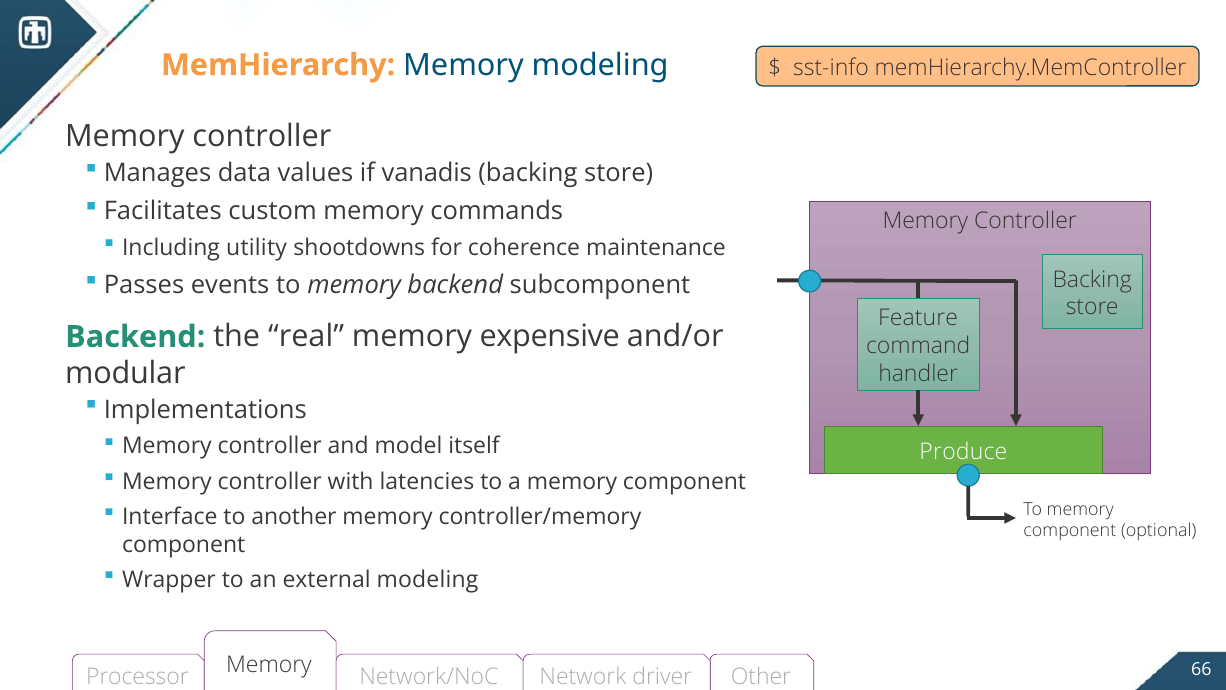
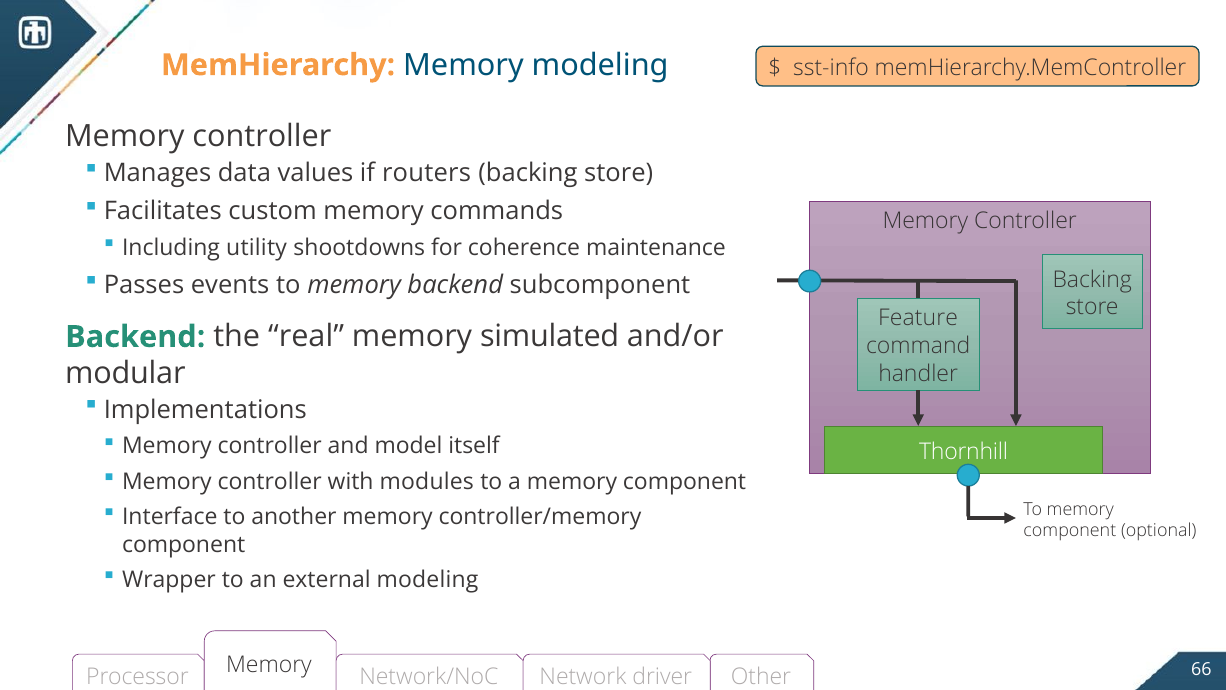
vanadis: vanadis -> routers
expensive: expensive -> simulated
Produce: Produce -> Thornhill
latencies: latencies -> modules
